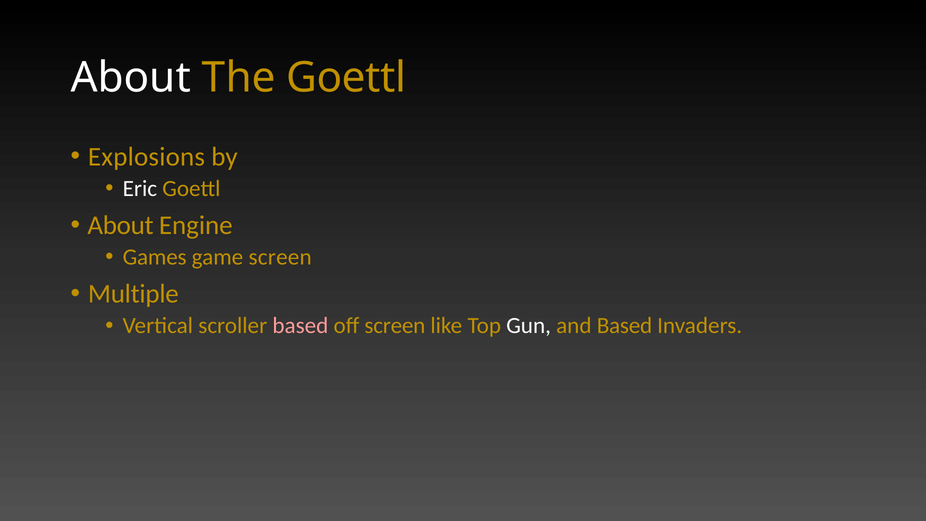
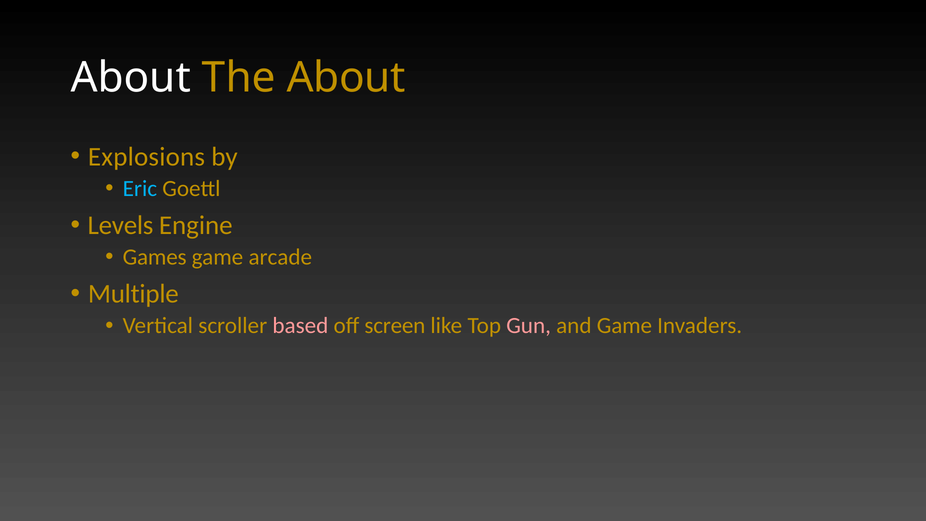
The Goettl: Goettl -> About
Eric colour: white -> light blue
About at (121, 225): About -> Levels
game screen: screen -> arcade
Gun colour: white -> pink
and Based: Based -> Game
